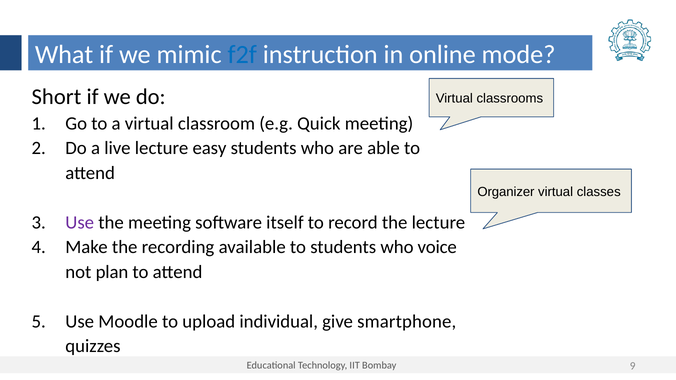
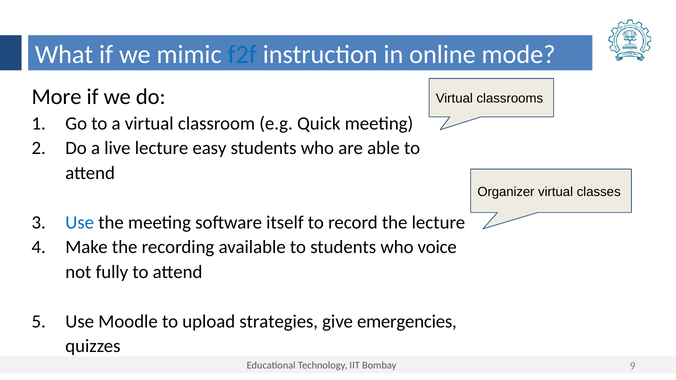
Short: Short -> More
Use at (80, 223) colour: purple -> blue
plan: plan -> fully
individual: individual -> strategies
smartphone: smartphone -> emergencies
